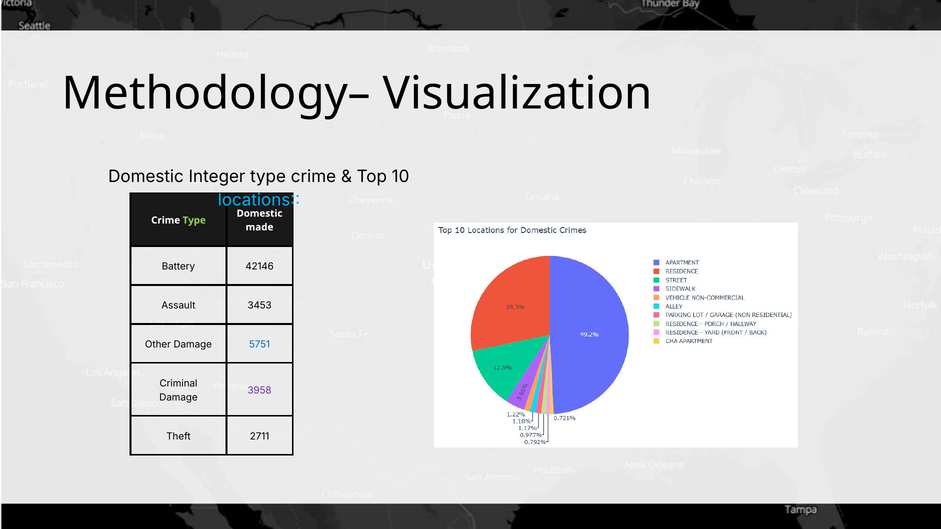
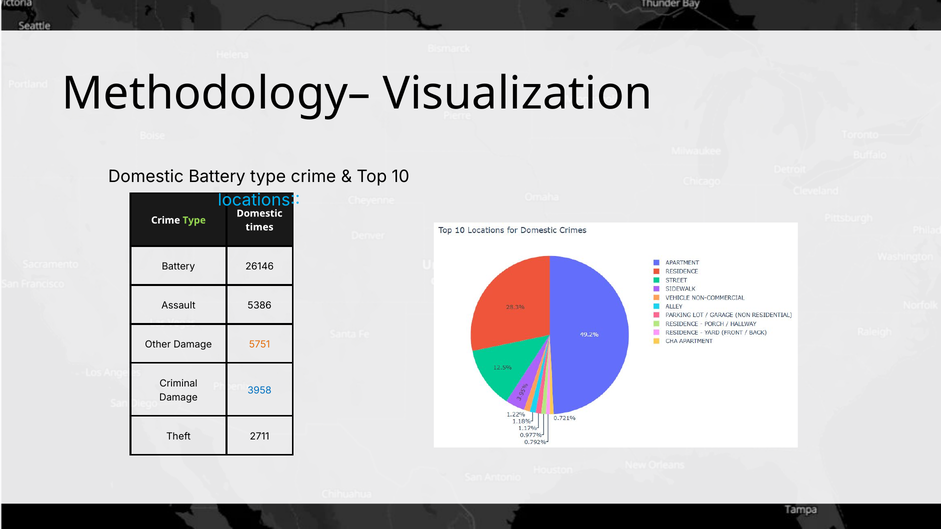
Domestic Integer: Integer -> Battery
made: made -> times
42146: 42146 -> 26146
3453: 3453 -> 5386
5751 colour: blue -> orange
3958 colour: purple -> blue
